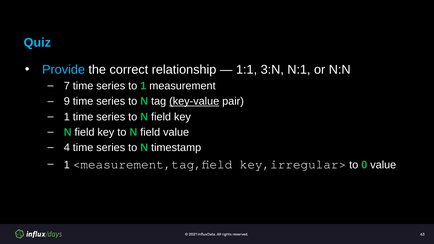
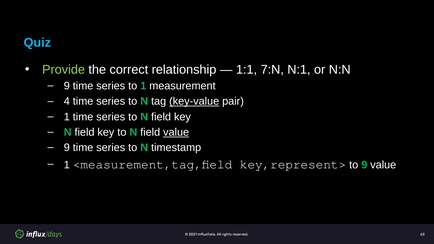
Provide colour: light blue -> light green
3:N: 3:N -> 7:N
7 at (67, 86): 7 -> 9
9: 9 -> 4
value at (176, 132) underline: none -> present
4 at (67, 148): 4 -> 9
key,irregular>: key,irregular> -> key,represent>
to 0: 0 -> 9
